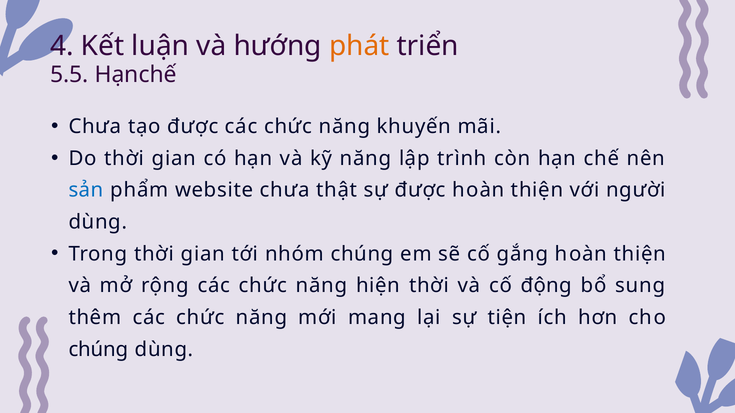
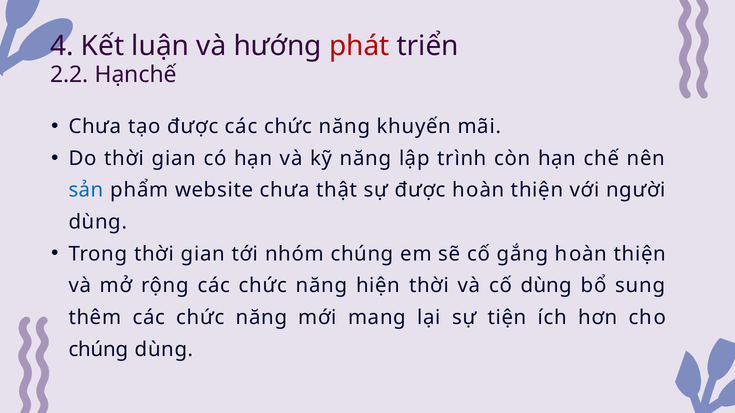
phát colour: orange -> red
5.5: 5.5 -> 2.2
cố động: động -> dùng
